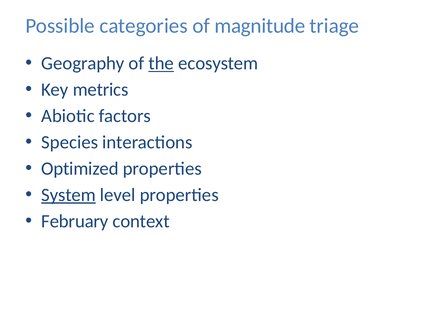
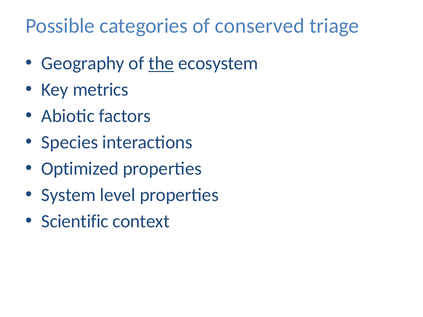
magnitude: magnitude -> conserved
System underline: present -> none
February: February -> Scientific
